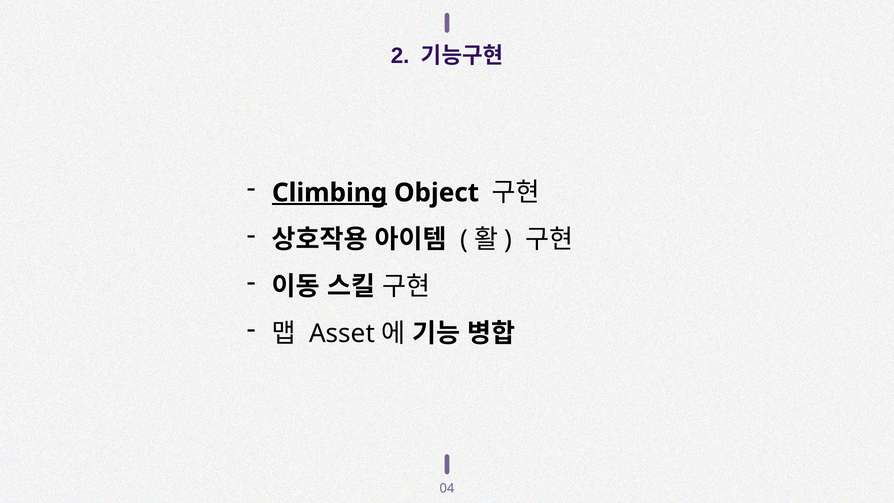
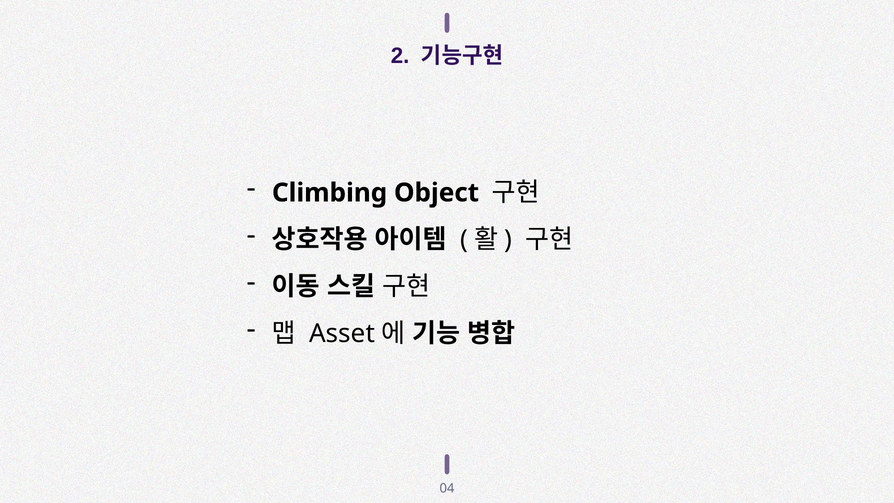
Climbing underline: present -> none
